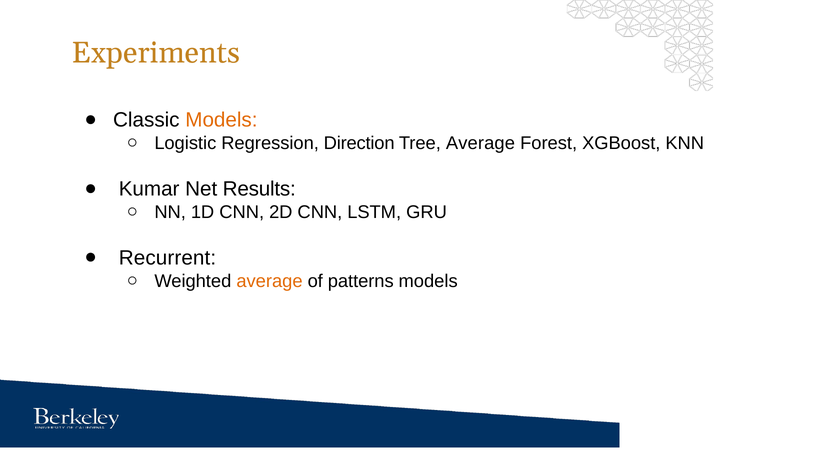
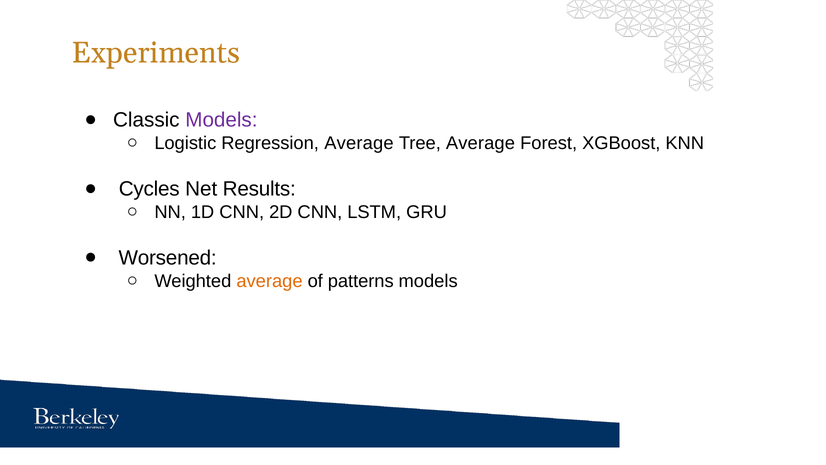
Models at (221, 120) colour: orange -> purple
Regression Direction: Direction -> Average
Kumar: Kumar -> Cycles
Recurrent: Recurrent -> Worsened
